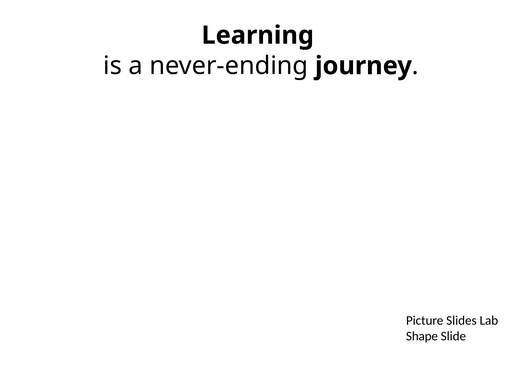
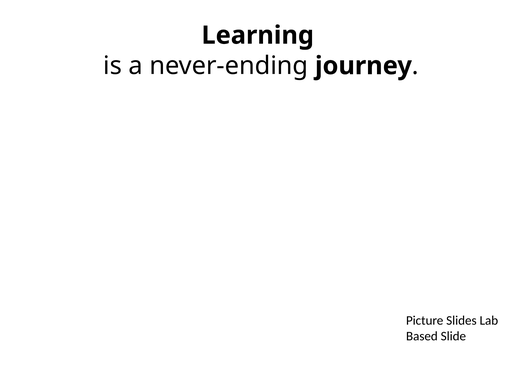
Shape: Shape -> Based
